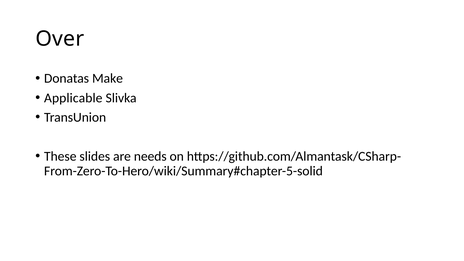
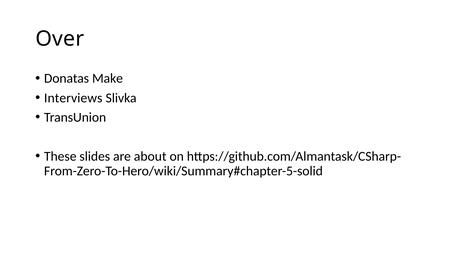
Applicable: Applicable -> Interviews
needs: needs -> about
